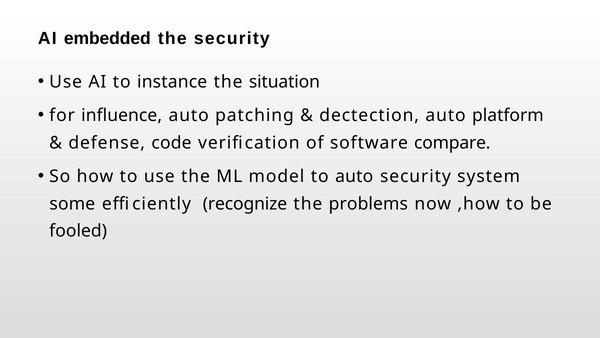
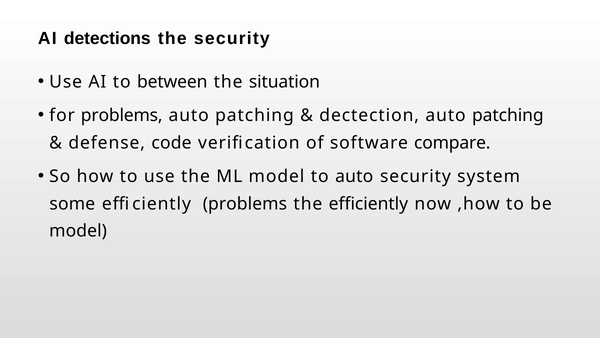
embedded: embedded -> detections
instance: instance -> between
for influence: influence -> problems
dectection auto platform: platform -> patching
efficiently recognize: recognize -> problems
the problems: problems -> efficiently
fooled at (78, 231): fooled -> model
